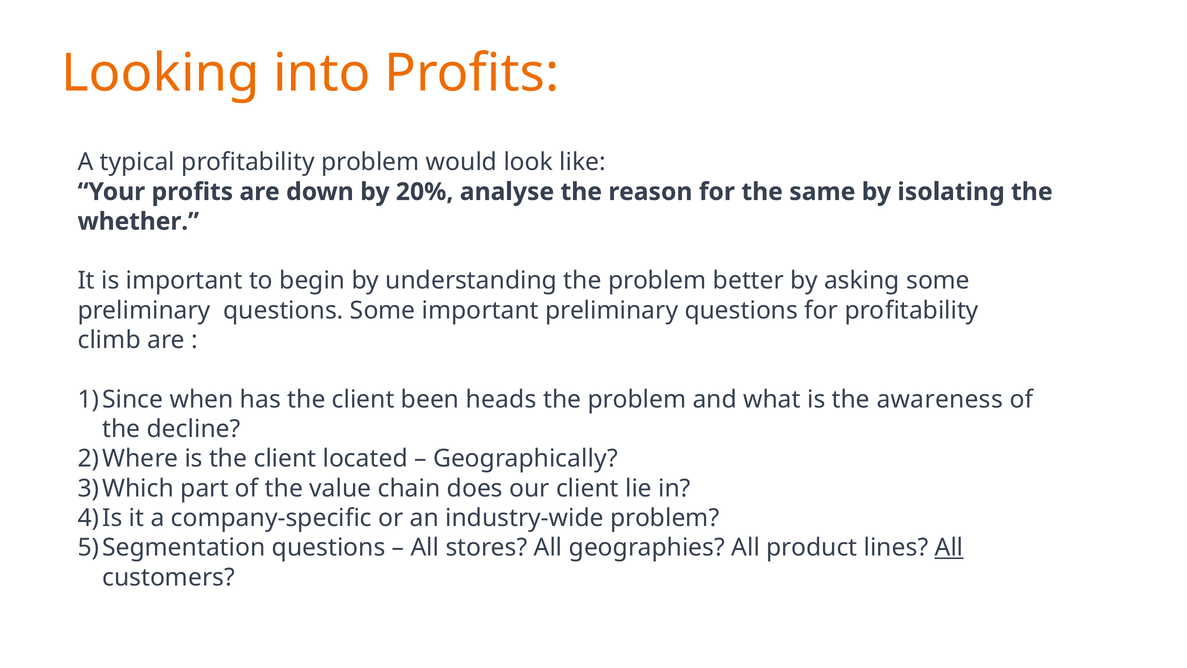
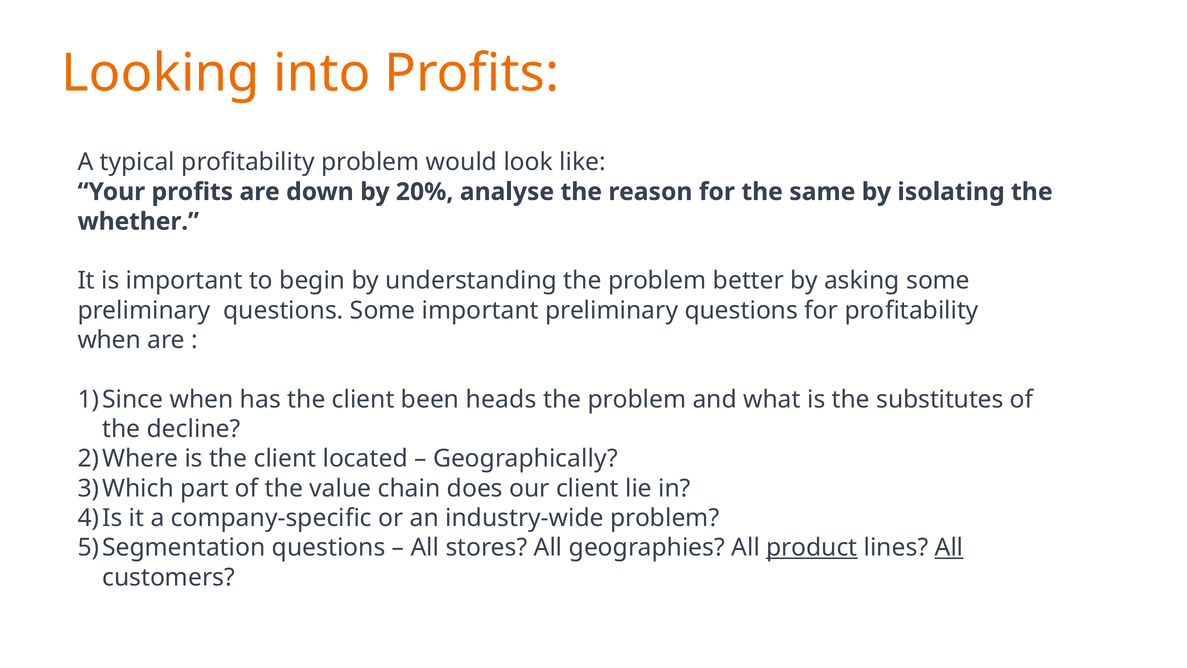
climb at (109, 340): climb -> when
awareness: awareness -> substitutes
product underline: none -> present
